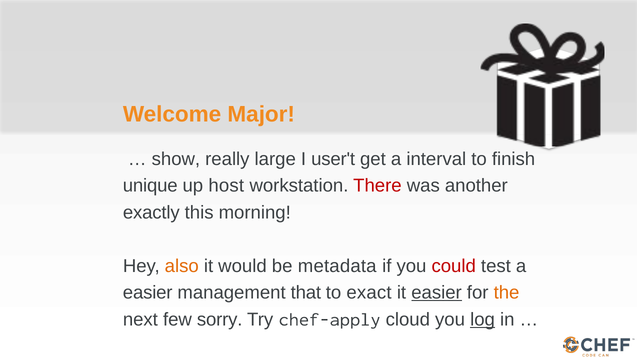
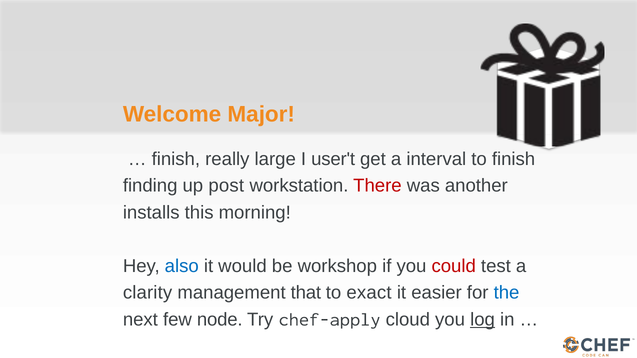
show at (176, 159): show -> finish
unique: unique -> finding
host: host -> post
exactly: exactly -> installs
also colour: orange -> blue
metadata: metadata -> workshop
easier at (148, 293): easier -> clarity
easier at (437, 293) underline: present -> none
the colour: orange -> blue
sorry: sorry -> node
